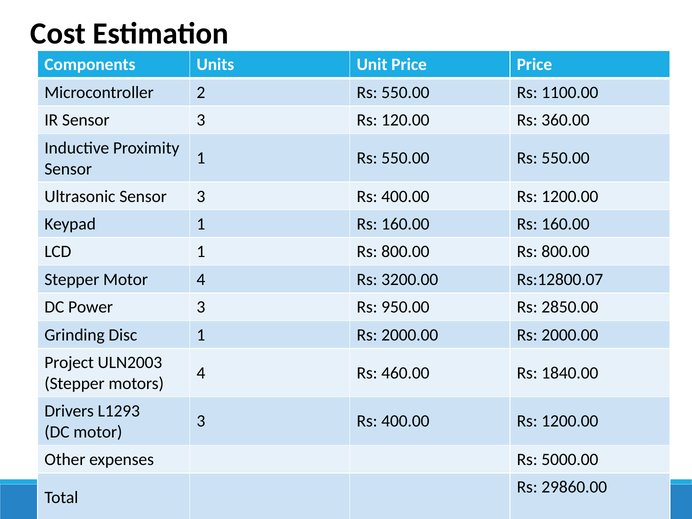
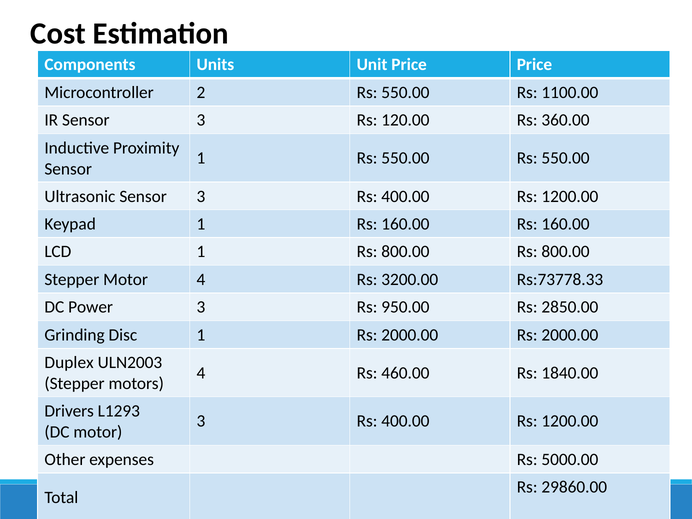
Rs:12800.07: Rs:12800.07 -> Rs:73778.33
Project: Project -> Duplex
